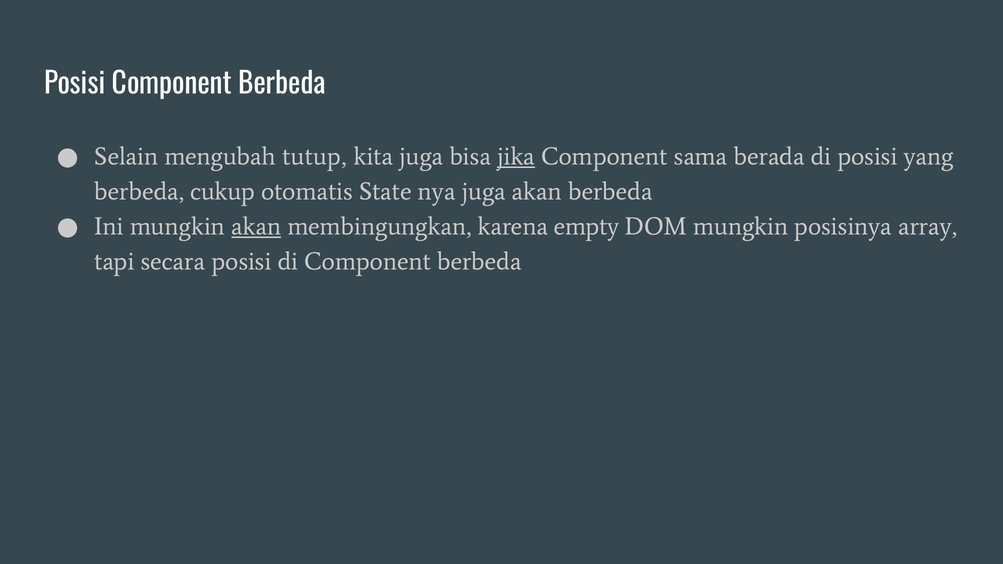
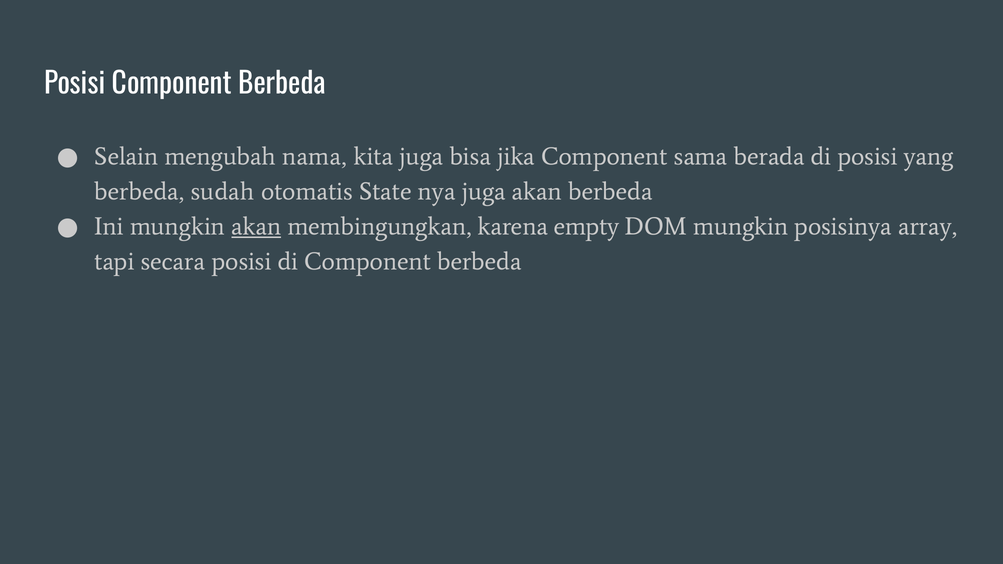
tutup: tutup -> nama
jika underline: present -> none
cukup: cukup -> sudah
